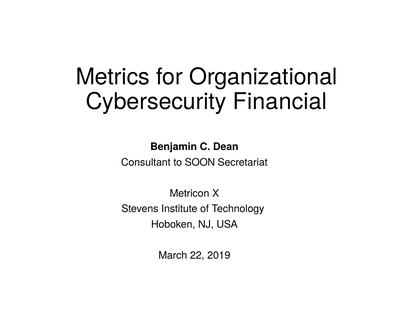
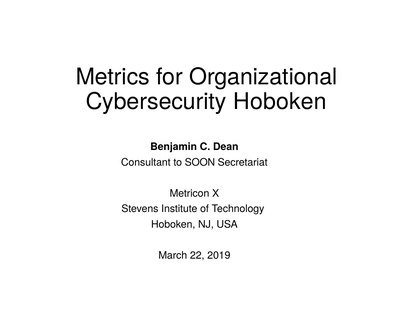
Cybersecurity Financial: Financial -> Hoboken
